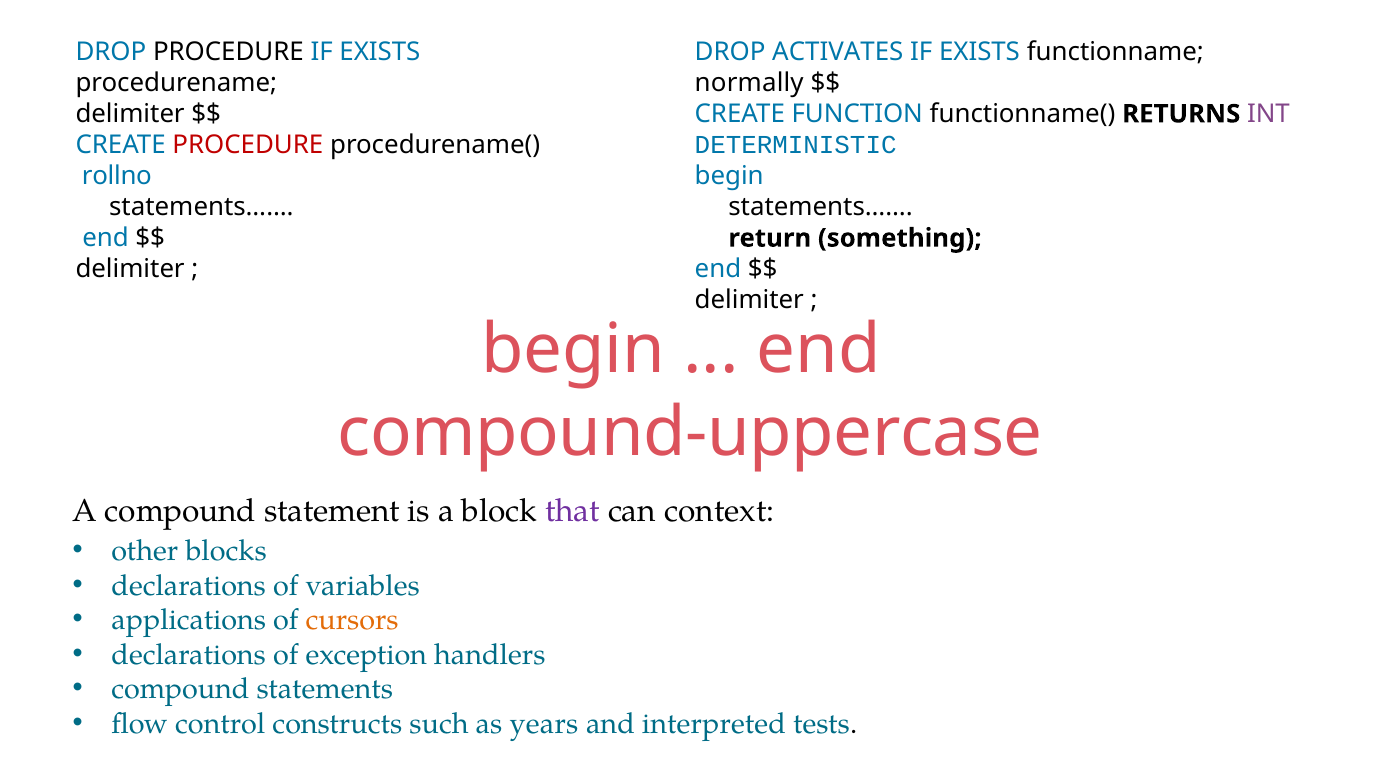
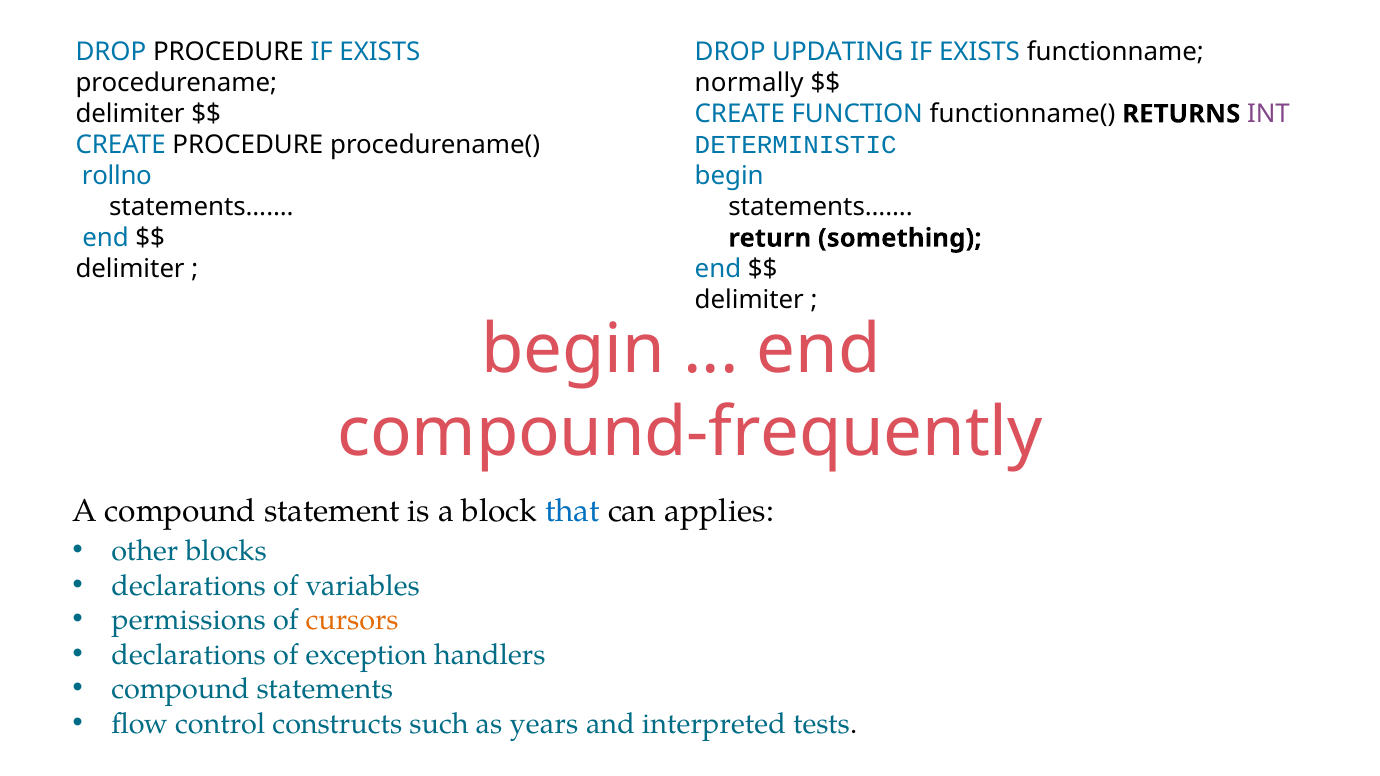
ACTIVATES: ACTIVATES -> UPDATING
PROCEDURE at (248, 145) colour: red -> black
compound-uppercase: compound-uppercase -> compound-frequently
that colour: purple -> blue
context: context -> applies
applications: applications -> permissions
